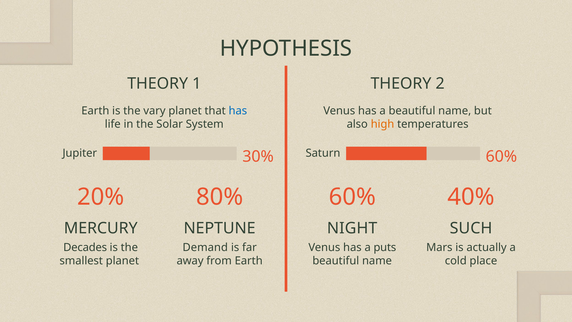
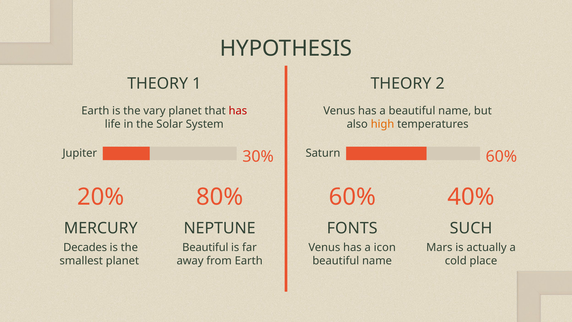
has at (238, 111) colour: blue -> red
NIGHT: NIGHT -> FONTS
Demand at (205, 247): Demand -> Beautiful
puts: puts -> icon
